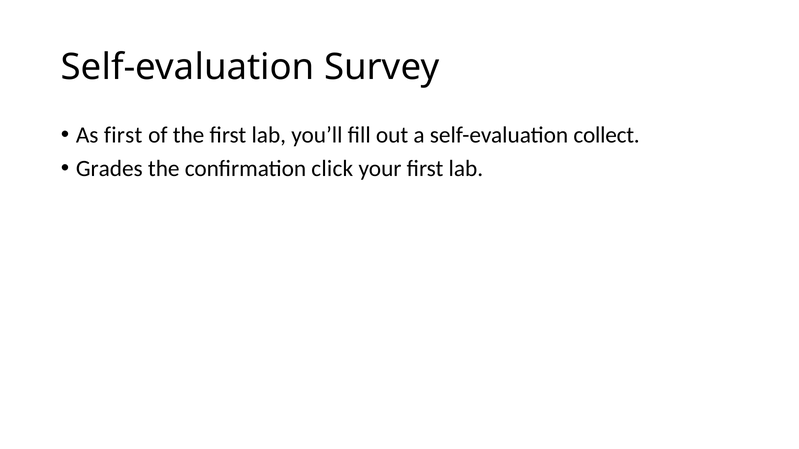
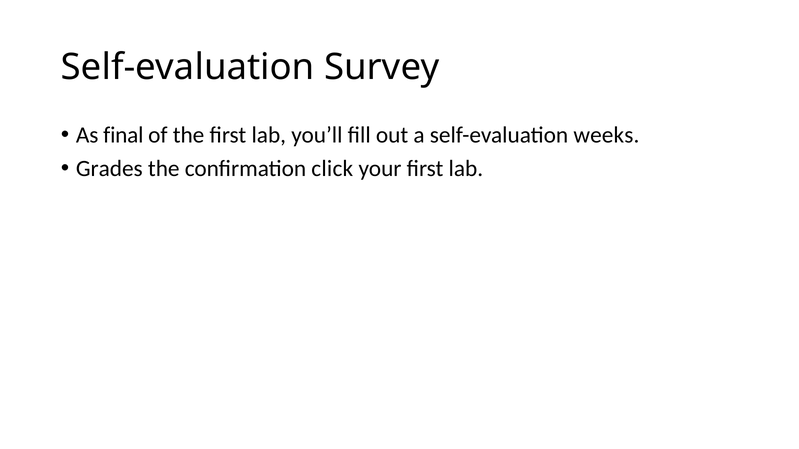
As first: first -> final
collect: collect -> weeks
